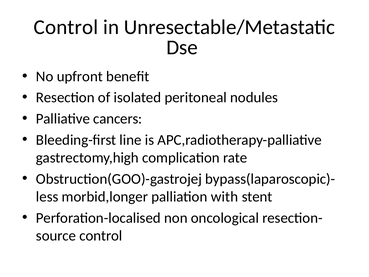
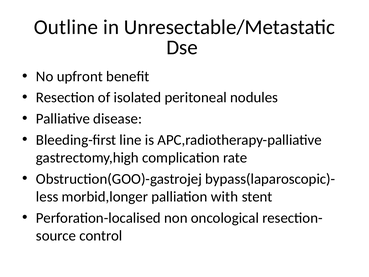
Control at (66, 27): Control -> Outline
cancers: cancers -> disease
